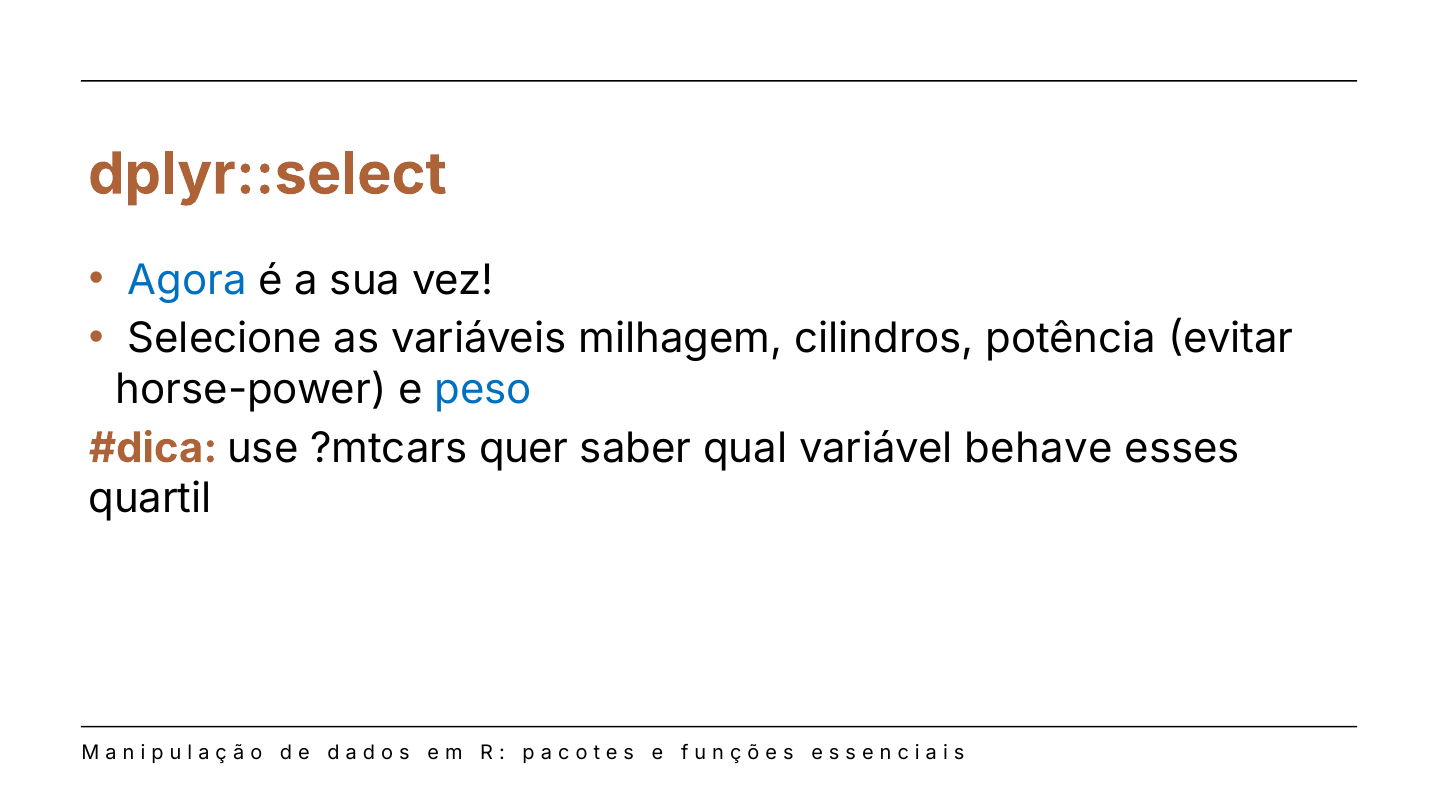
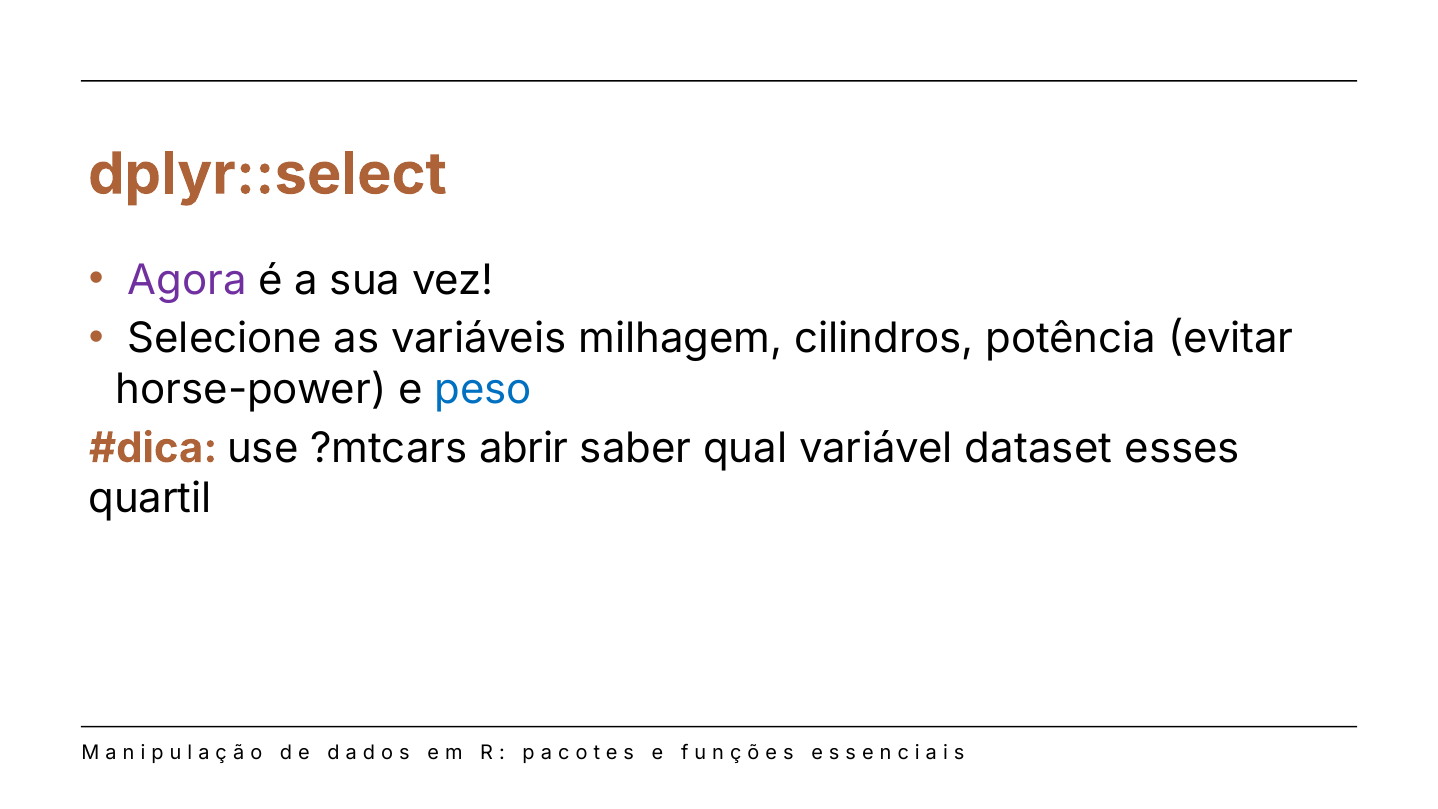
Agora colour: blue -> purple
quer: quer -> abrir
behave: behave -> dataset
